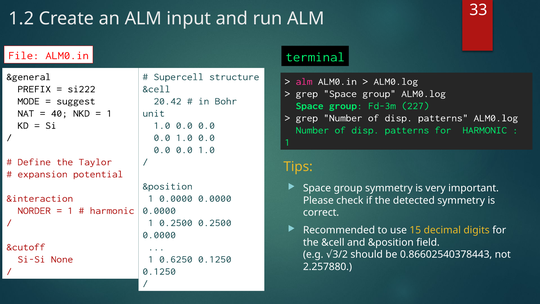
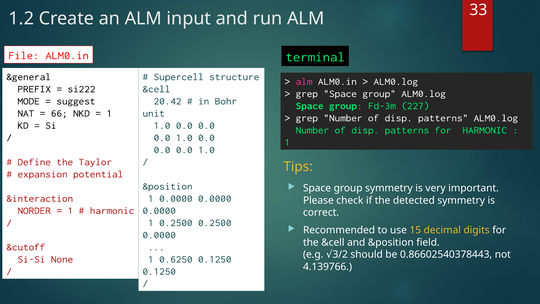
40: 40 -> 66
2.257880: 2.257880 -> 4.139766
